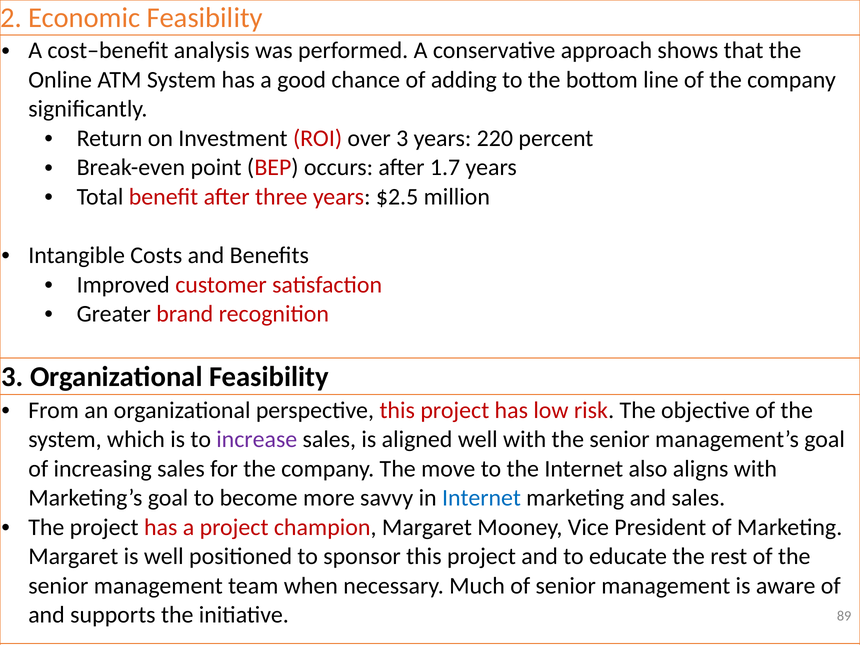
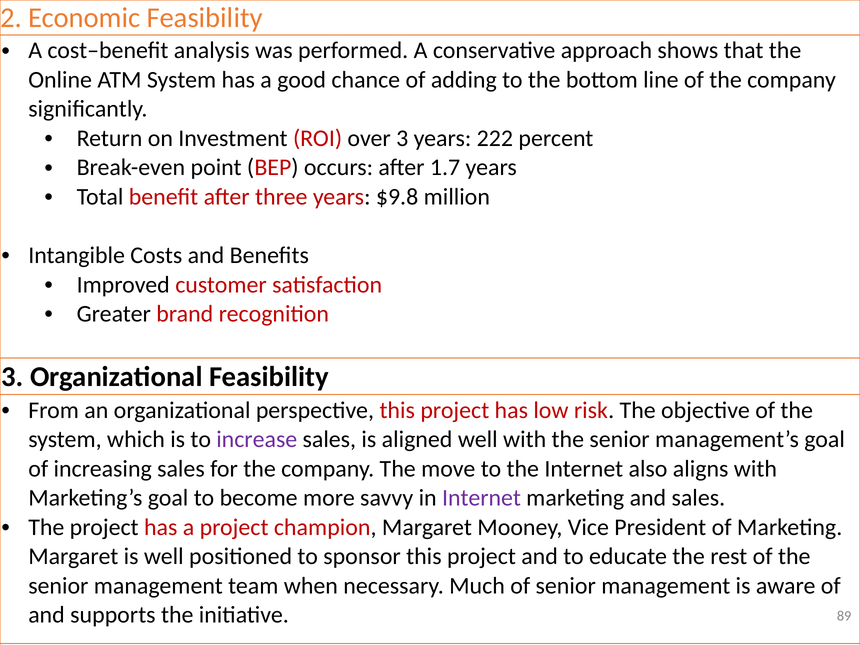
220: 220 -> 222
$2.5: $2.5 -> $9.8
Internet at (482, 498) colour: blue -> purple
